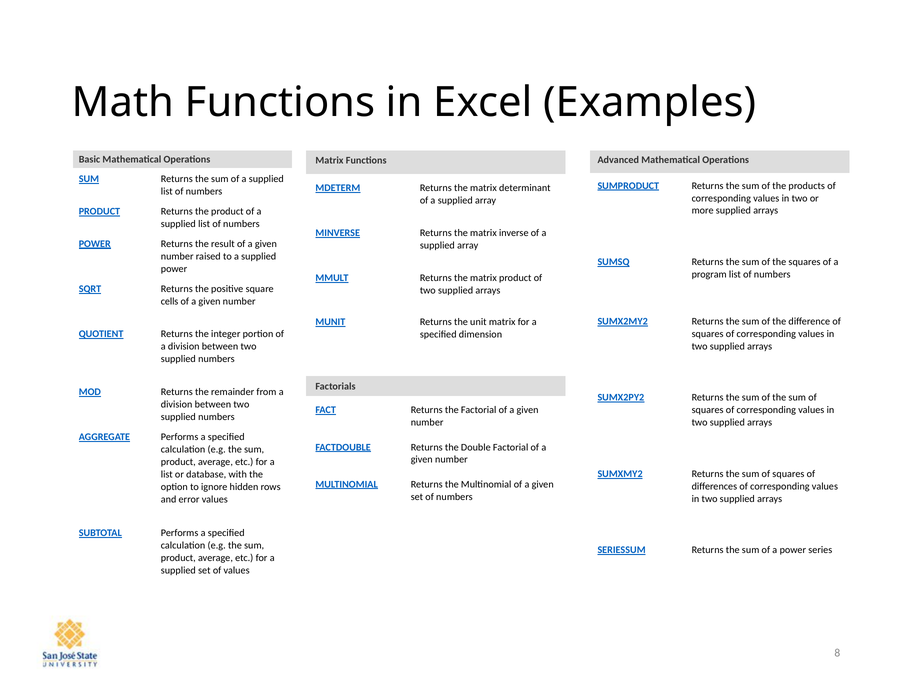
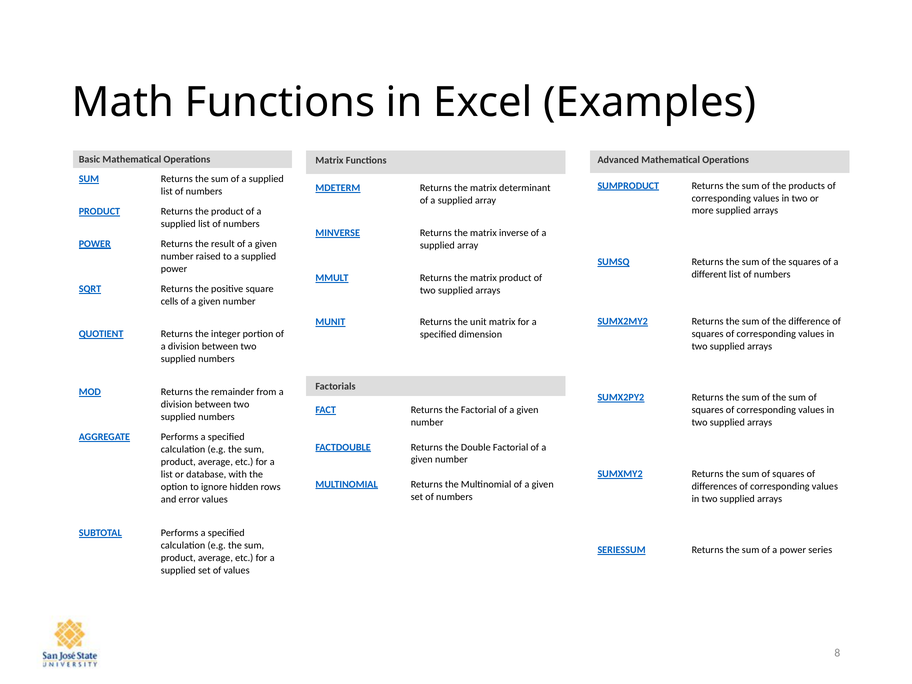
program: program -> different
